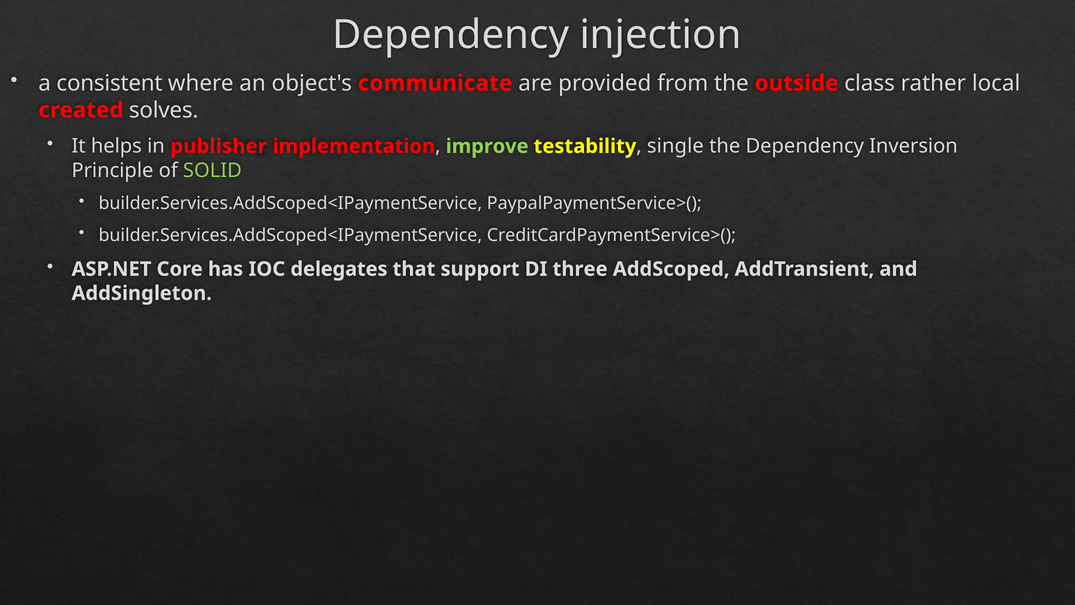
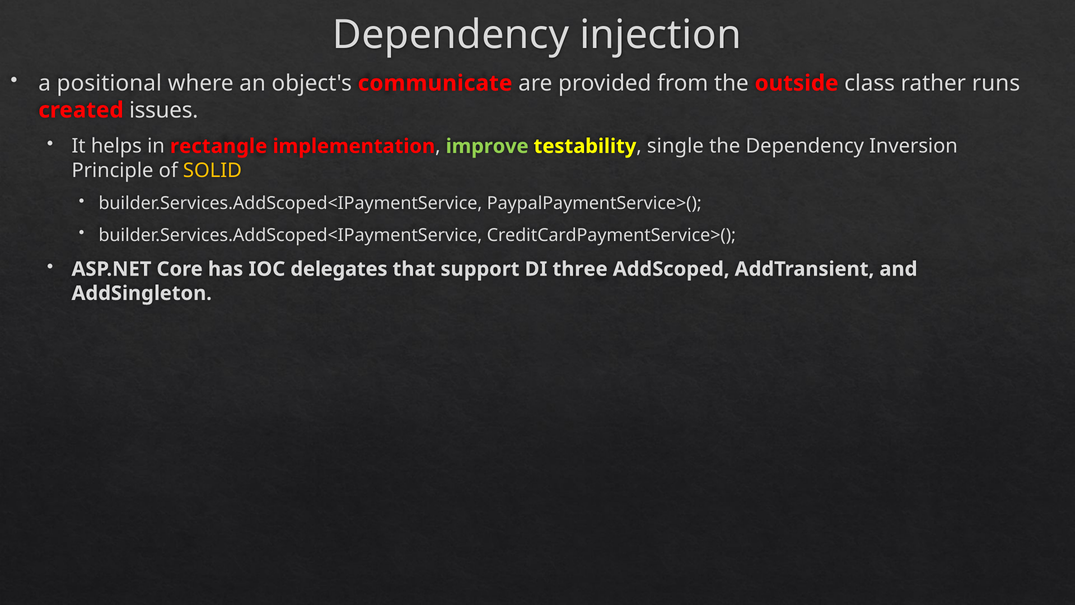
consistent: consistent -> positional
local: local -> runs
solves: solves -> issues
publisher: publisher -> rectangle
SOLID colour: light green -> yellow
